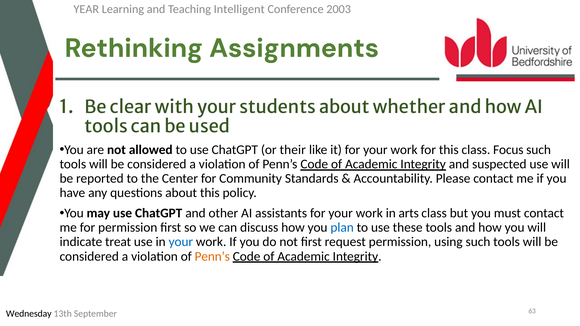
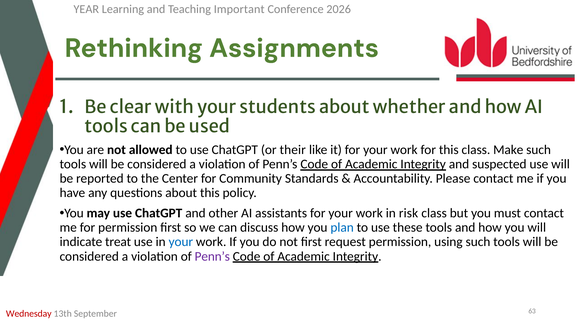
Intelligent: Intelligent -> Important
2003: 2003 -> 2026
Focus: Focus -> Make
arts: arts -> risk
Penn’s at (212, 257) colour: orange -> purple
Wednesday colour: black -> red
